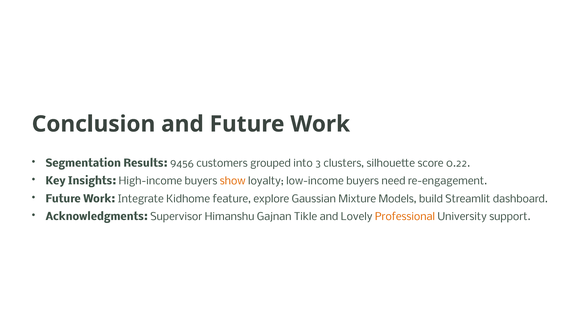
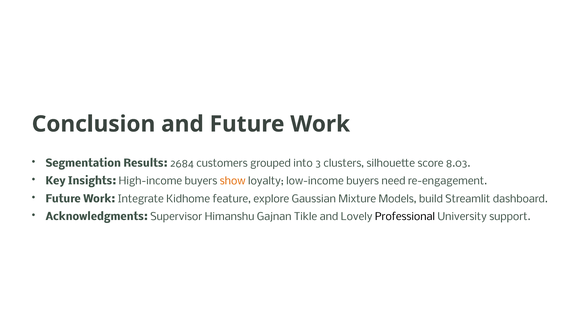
9456: 9456 -> 2684
0.22: 0.22 -> 8.03
Professional colour: orange -> black
